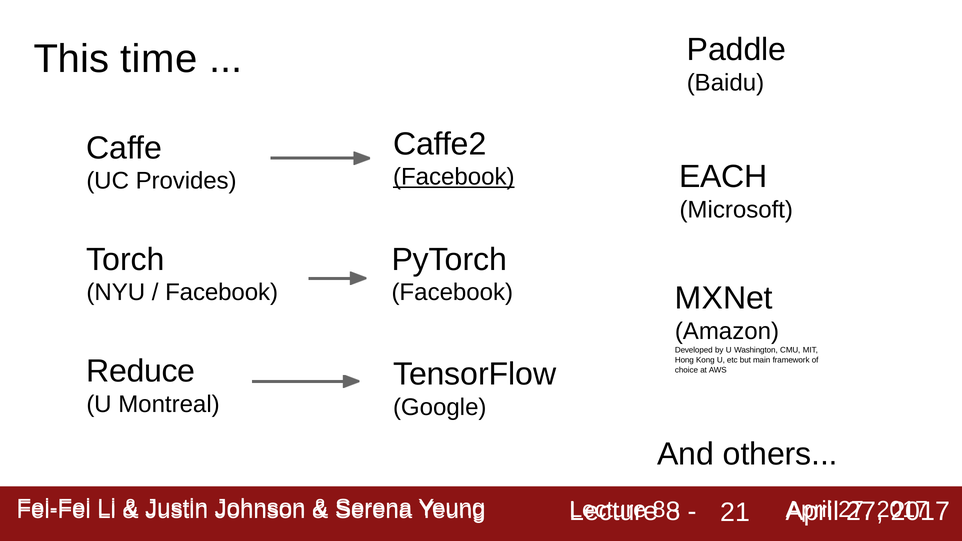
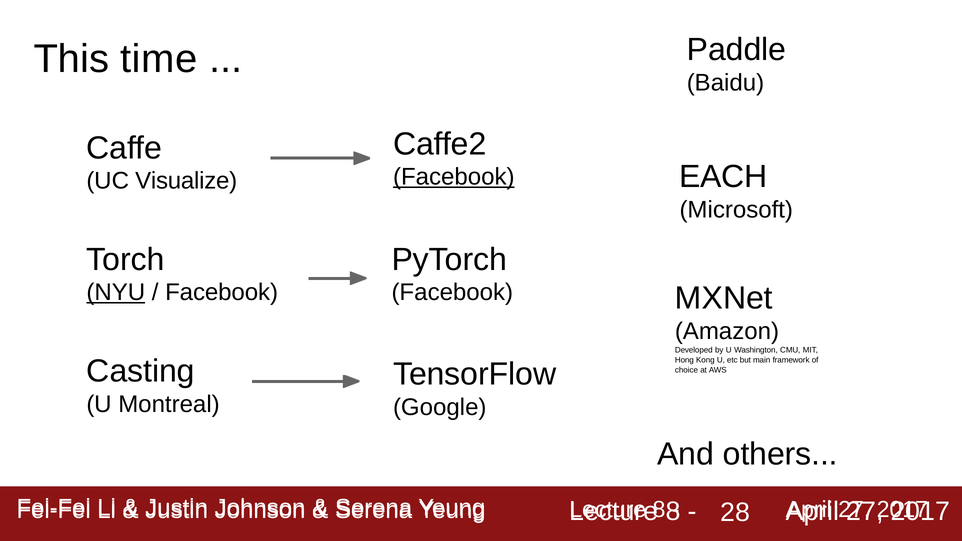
Provides: Provides -> Visualize
NYU underline: none -> present
Reduce: Reduce -> Casting
21: 21 -> 28
